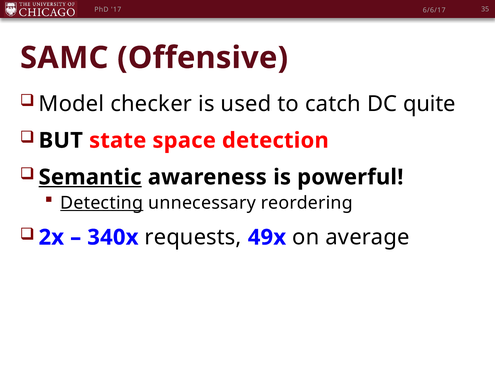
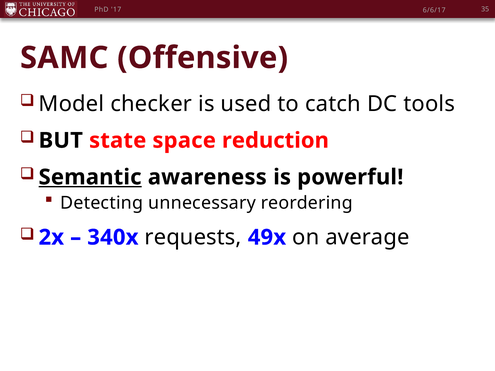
quite: quite -> tools
detection: detection -> reduction
Detecting underline: present -> none
